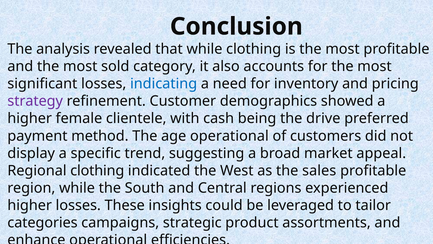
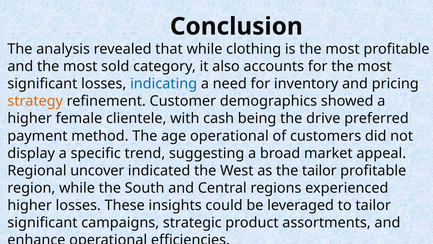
strategy colour: purple -> orange
Regional clothing: clothing -> uncover
the sales: sales -> tailor
categories at (42, 222): categories -> significant
